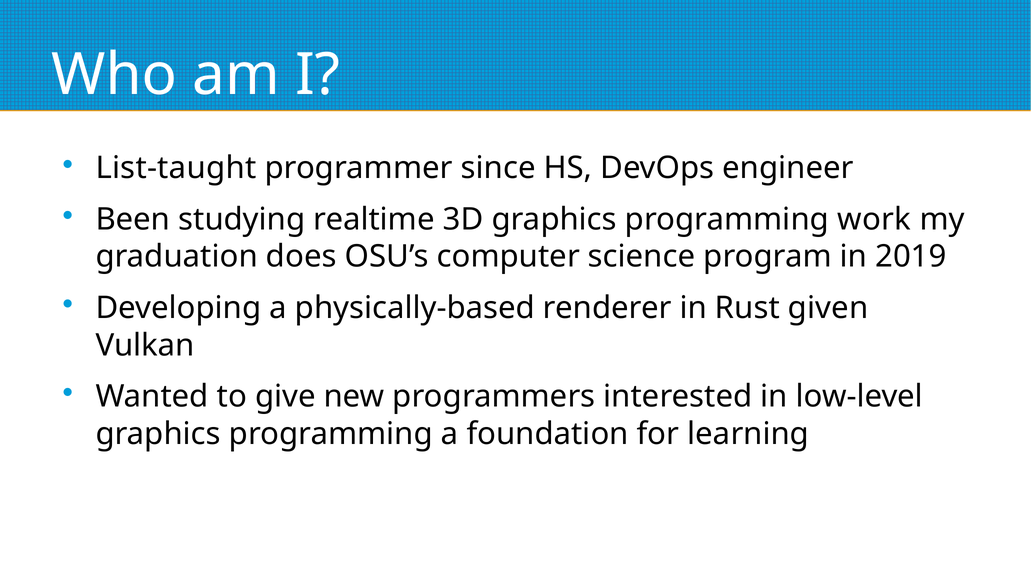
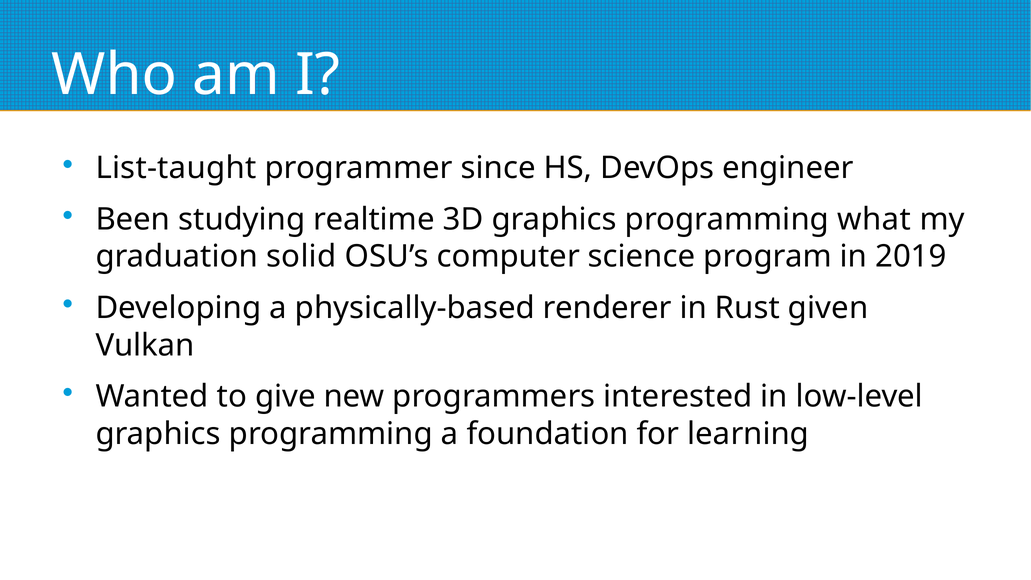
work: work -> what
does: does -> solid
